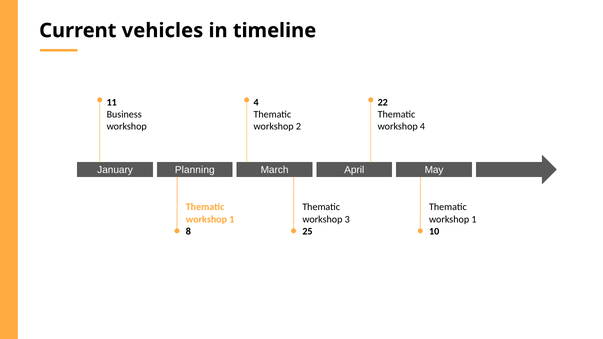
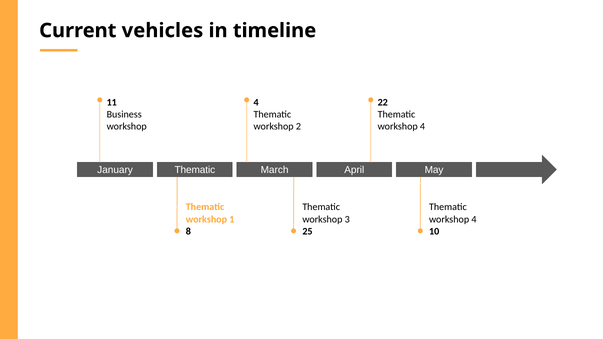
Planning at (195, 170): Planning -> Thematic
1 at (474, 219): 1 -> 4
